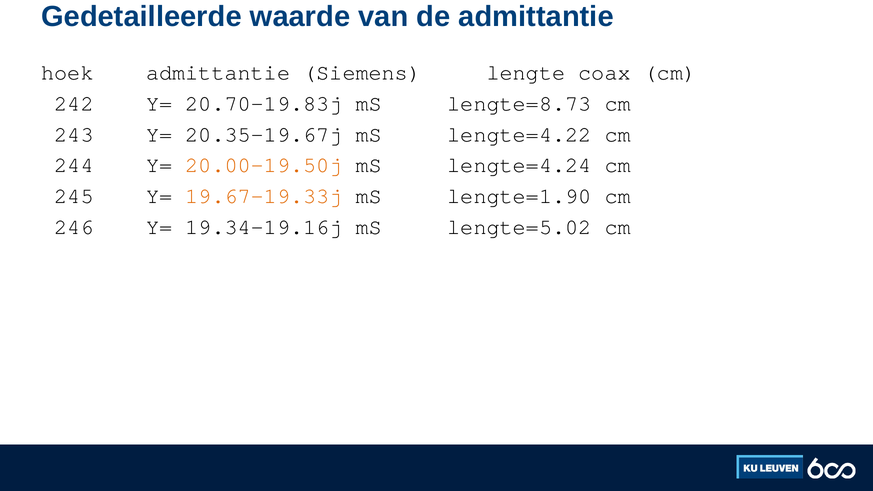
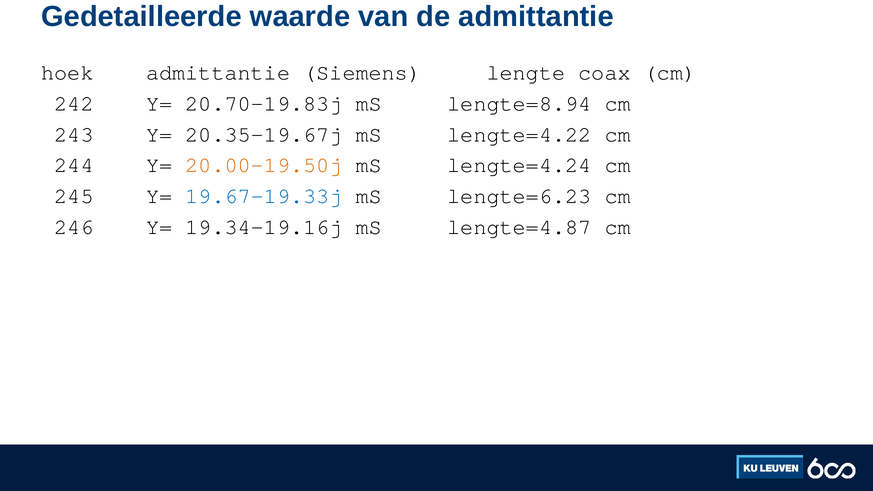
lengte=8.73: lengte=8.73 -> lengte=8.94
19.67-19.33j colour: orange -> blue
lengte=1.90: lengte=1.90 -> lengte=6.23
lengte=5.02: lengte=5.02 -> lengte=4.87
